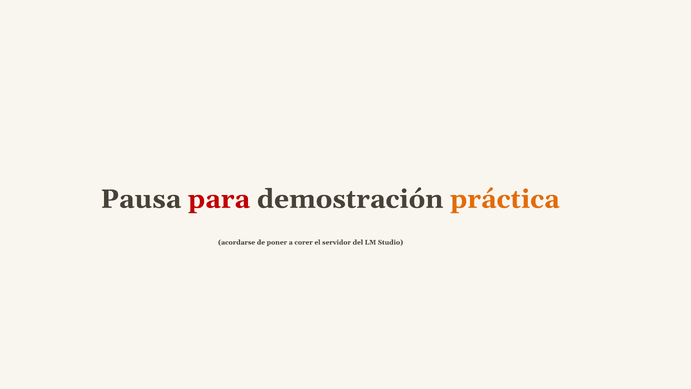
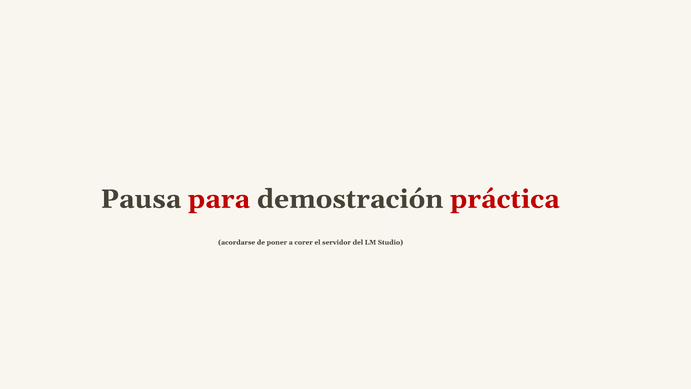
práctica colour: orange -> red
